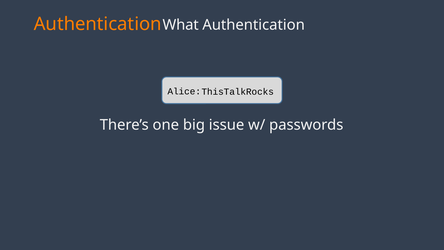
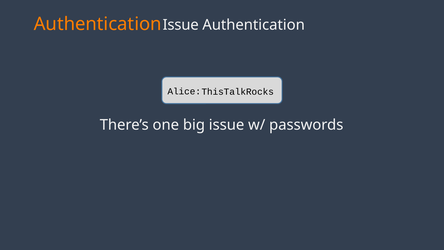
What at (181, 25): What -> Issue
